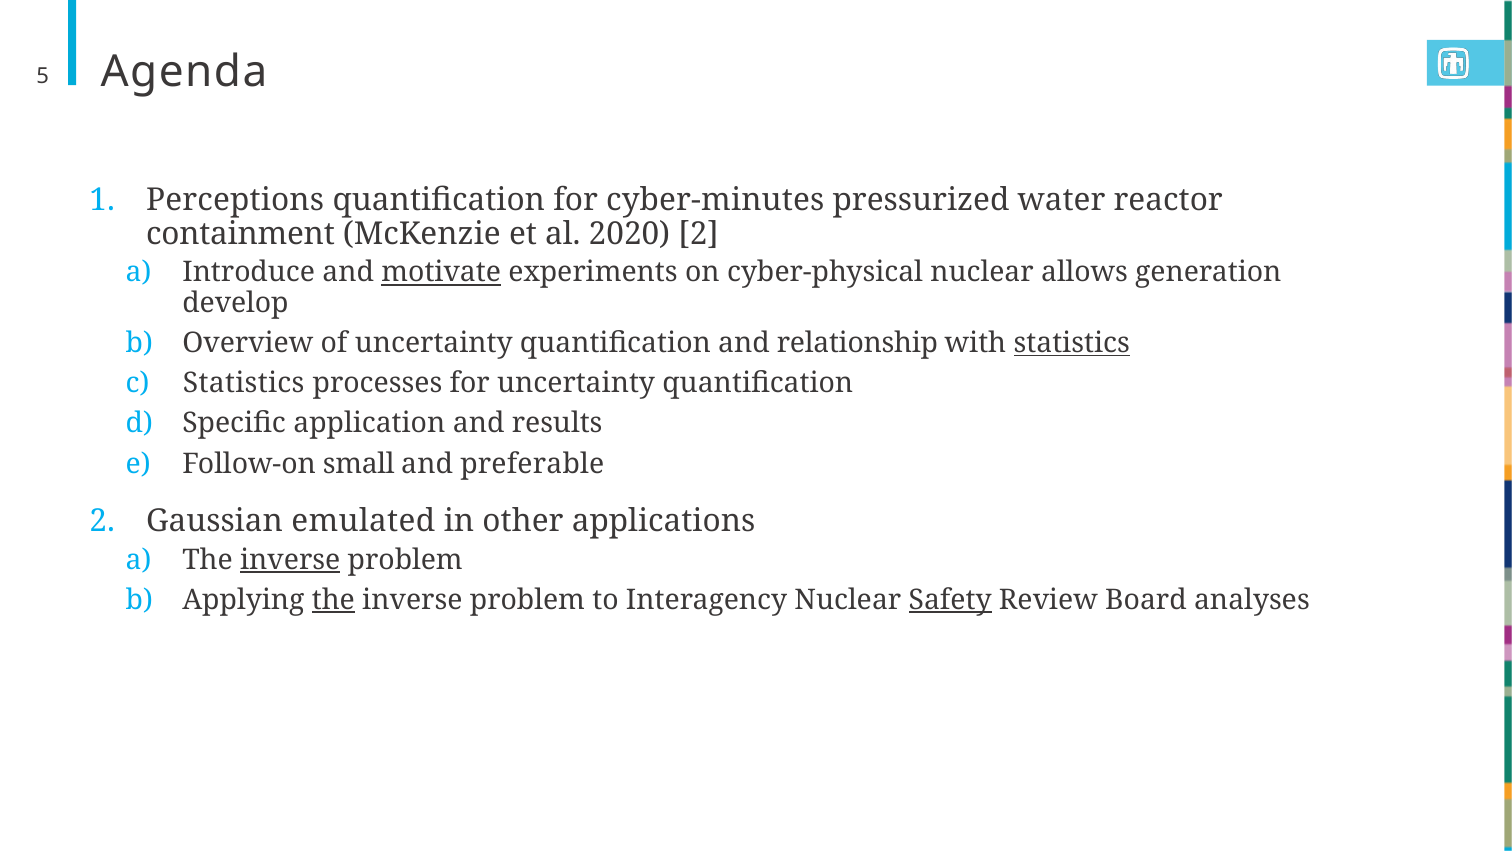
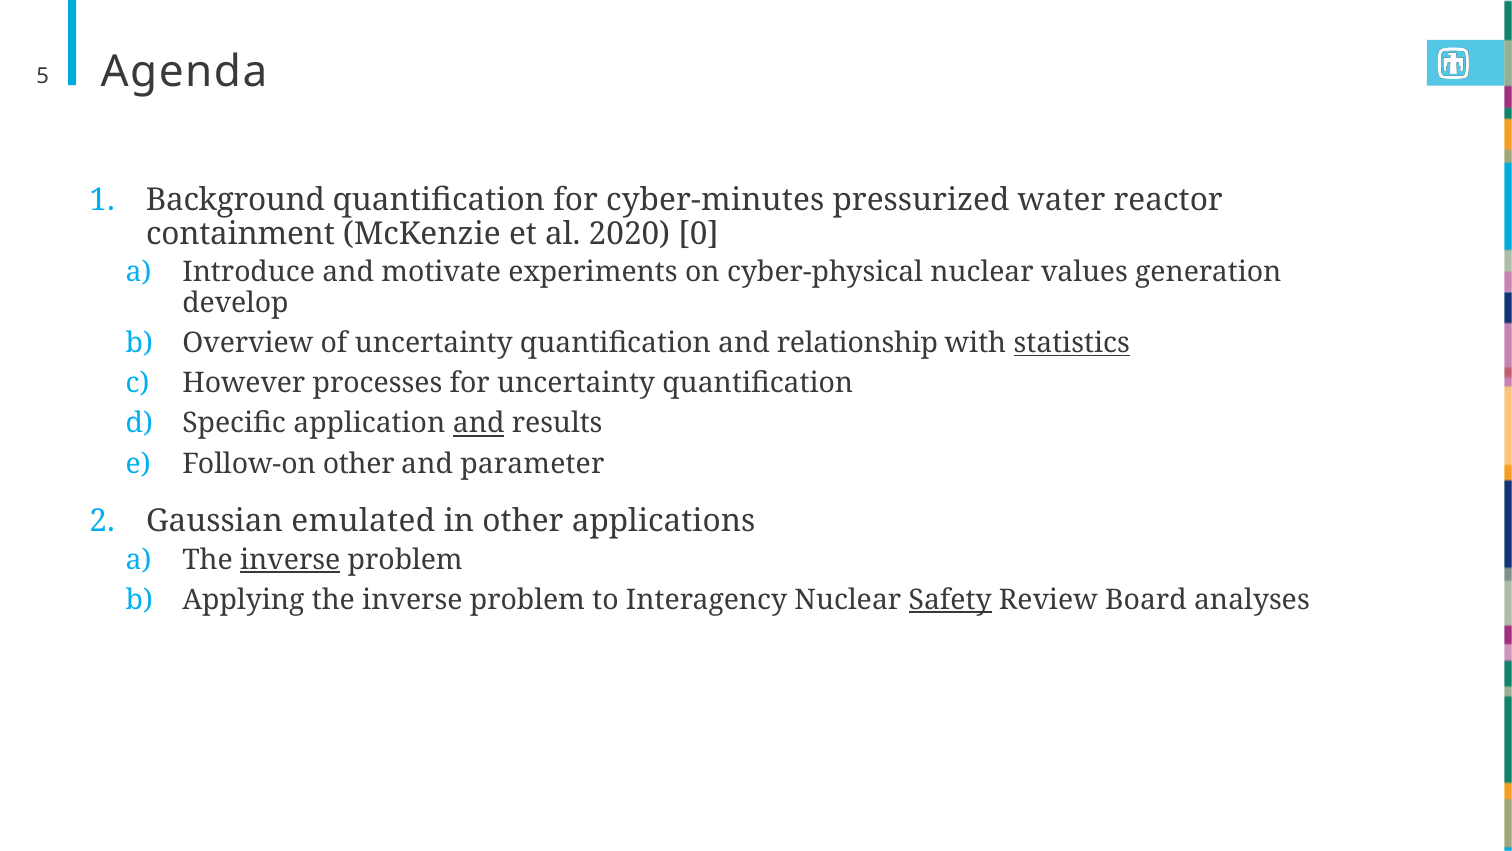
Perceptions: Perceptions -> Background
2020 2: 2 -> 0
motivate underline: present -> none
allows: allows -> values
Statistics at (244, 383): Statistics -> However
and at (479, 423) underline: none -> present
Follow-on small: small -> other
preferable: preferable -> parameter
the at (333, 600) underline: present -> none
